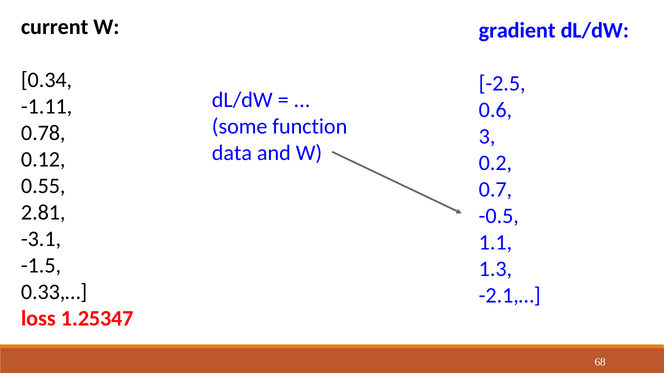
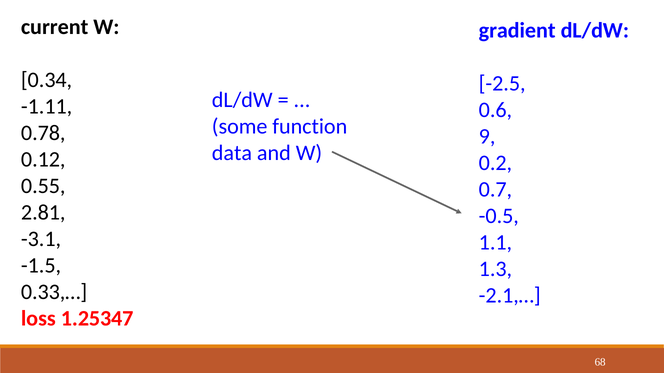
3: 3 -> 9
